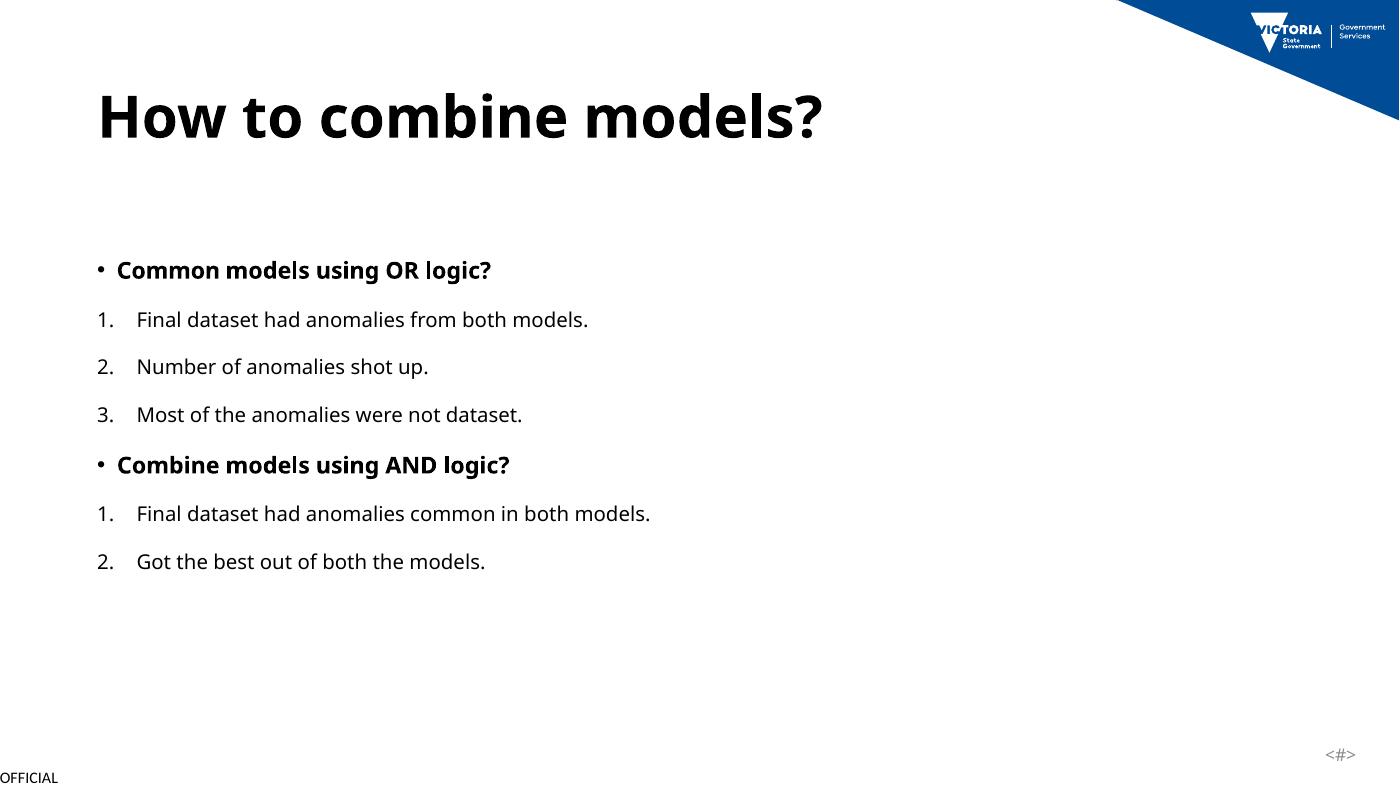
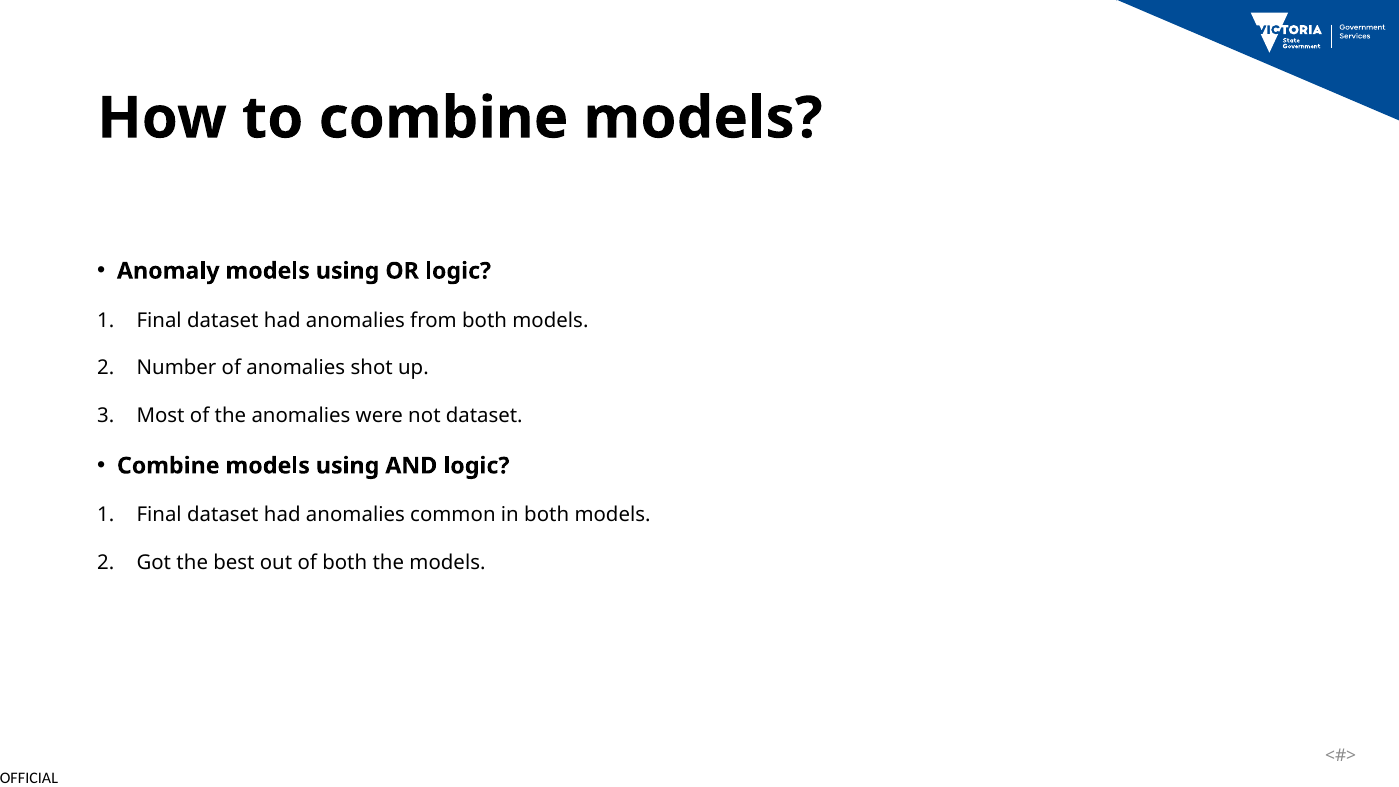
Common at (168, 271): Common -> Anomaly
